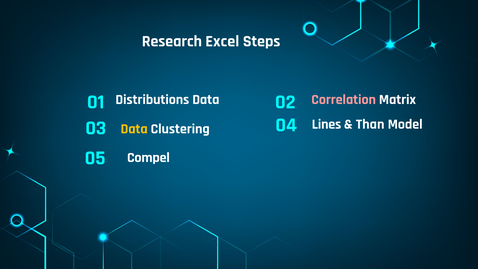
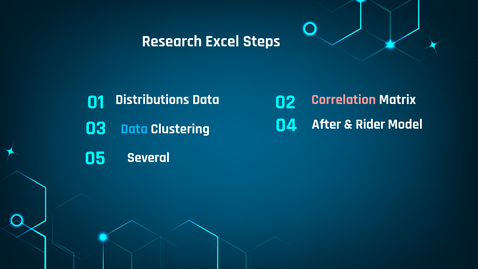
Lines: Lines -> After
Than: Than -> Rider
Data at (134, 129) colour: yellow -> light blue
Compel: Compel -> Several
